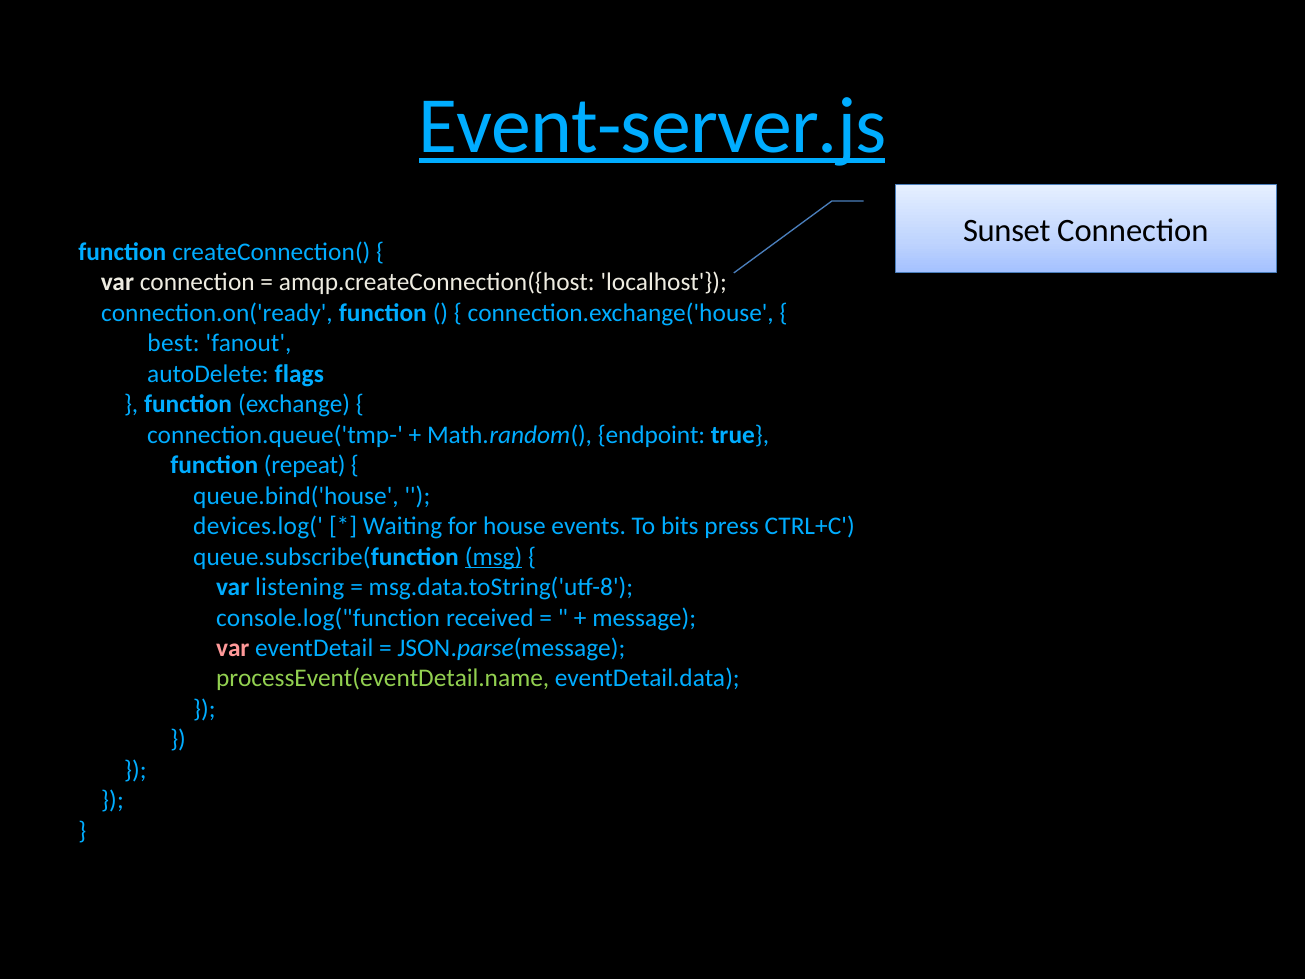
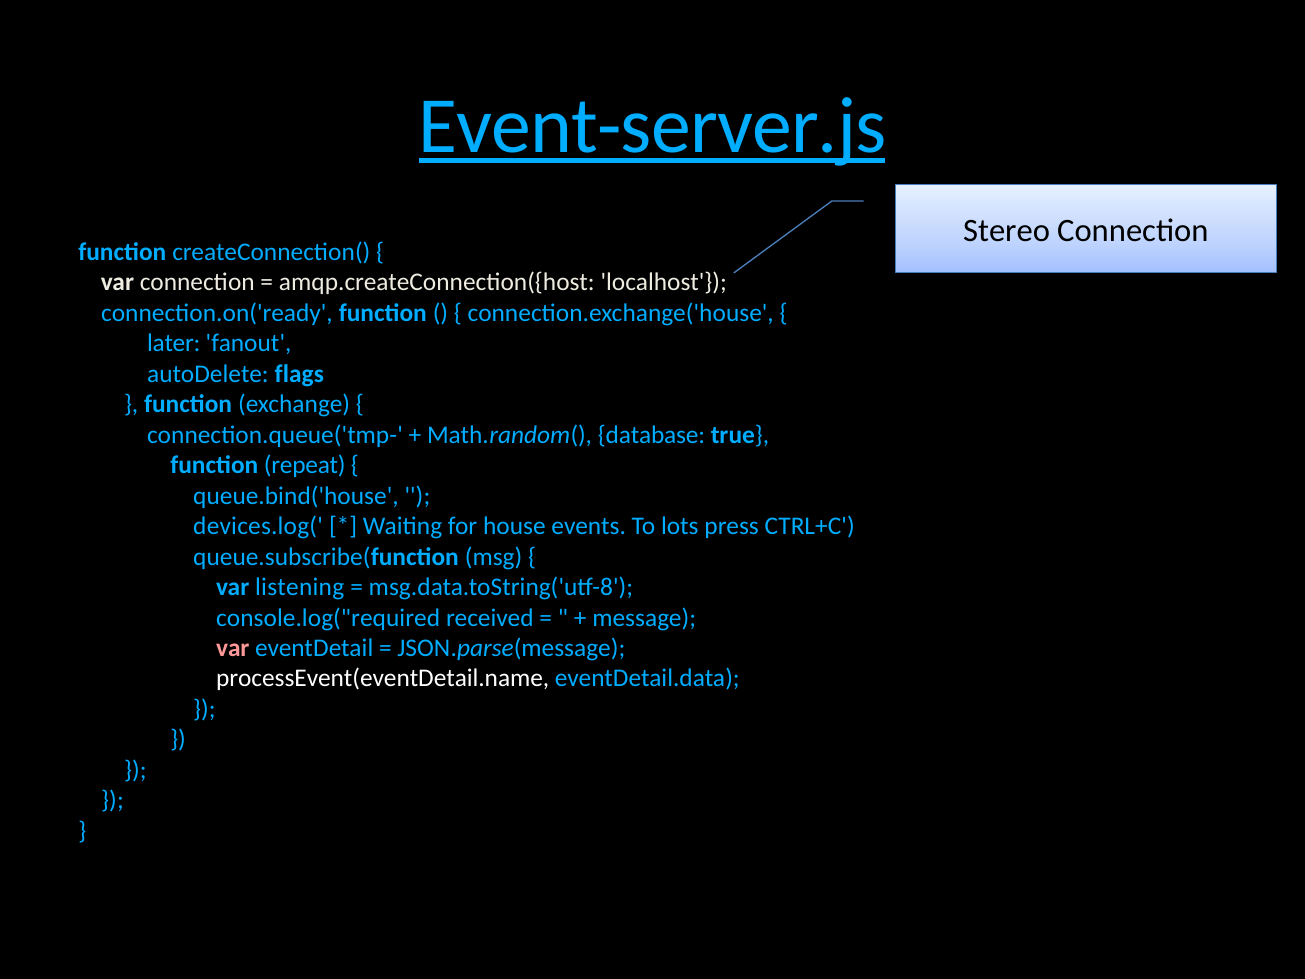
Sunset: Sunset -> Stereo
best: best -> later
endpoint: endpoint -> database
bits: bits -> lots
msg underline: present -> none
console.log("function: console.log("function -> console.log("required
processEvent(eventDetail.name colour: light green -> white
